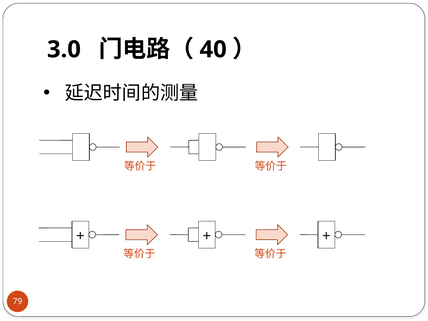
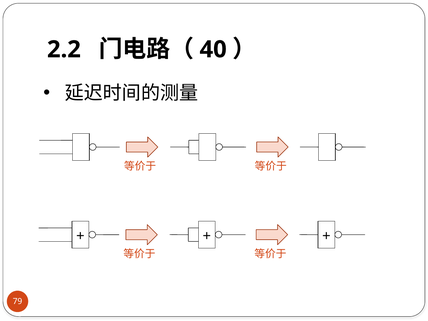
3.0: 3.0 -> 2.2
